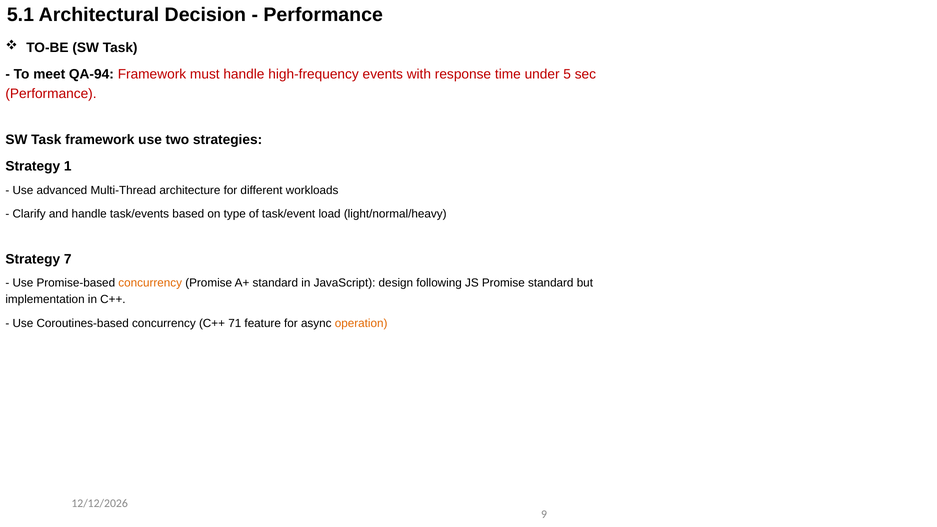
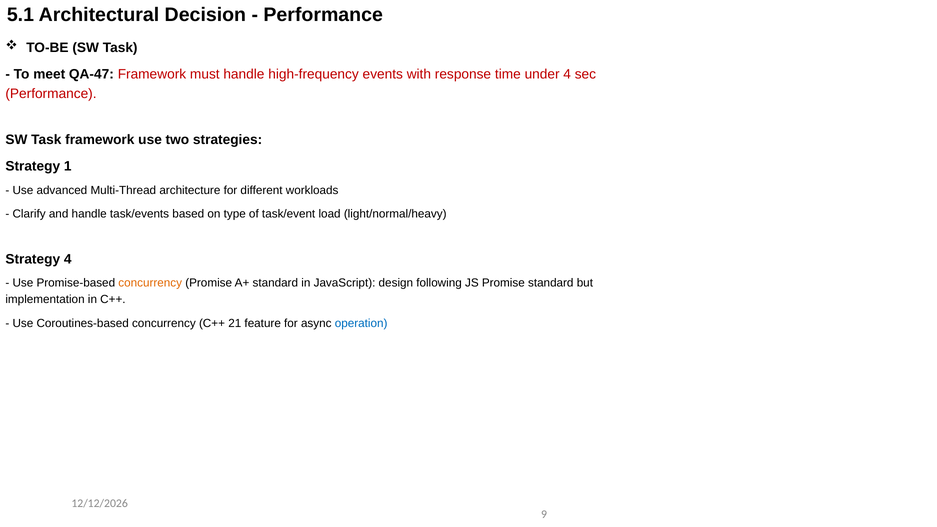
QA-94: QA-94 -> QA-47
under 5: 5 -> 4
Strategy 7: 7 -> 4
71: 71 -> 21
operation colour: orange -> blue
